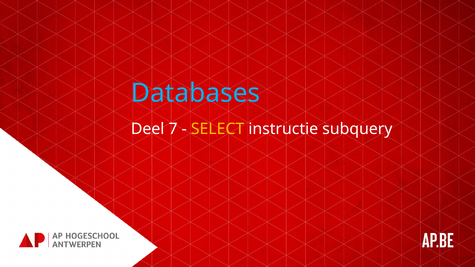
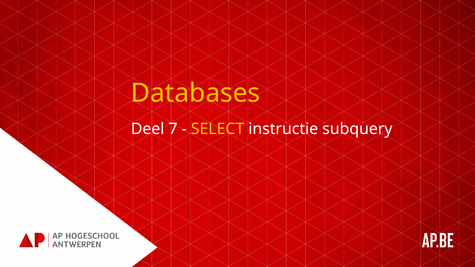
Databases colour: light blue -> yellow
